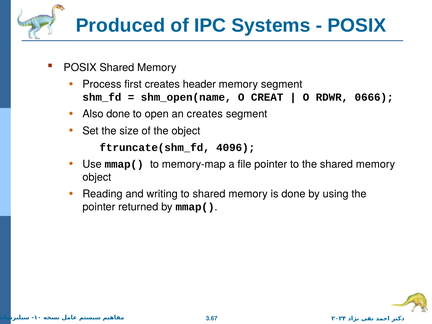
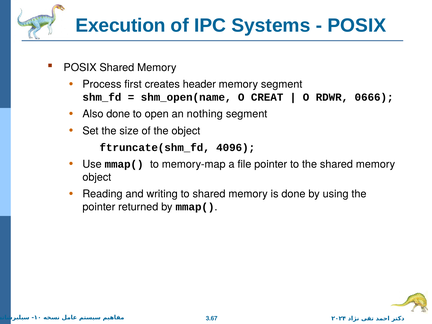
Produced: Produced -> Execution
an creates: creates -> nothing
